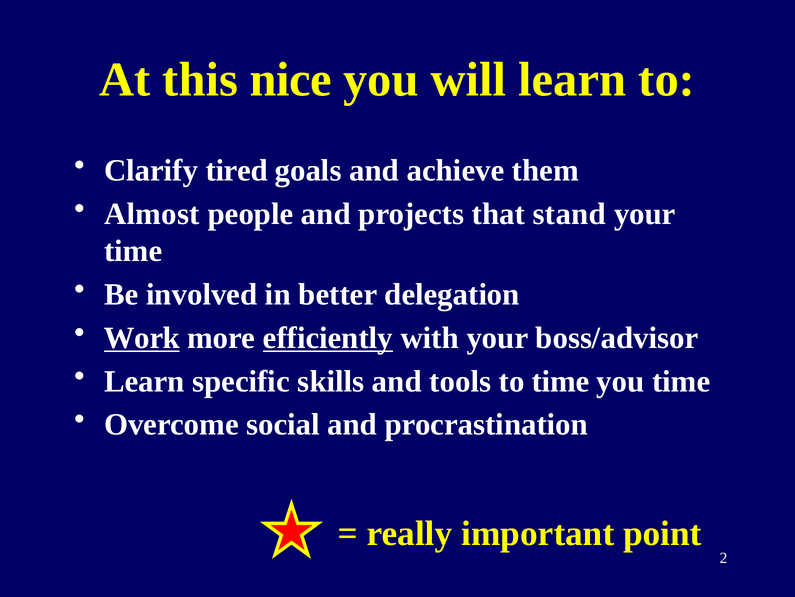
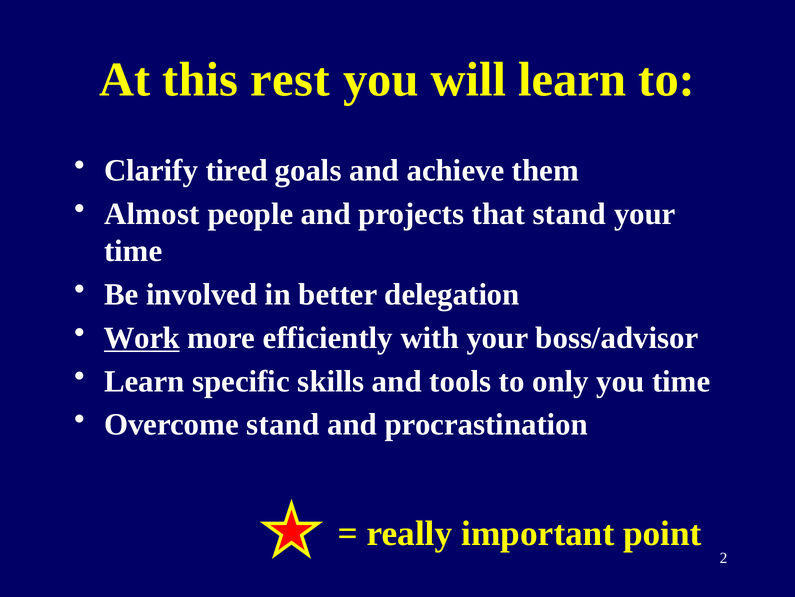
nice: nice -> rest
efficiently underline: present -> none
to time: time -> only
Overcome social: social -> stand
